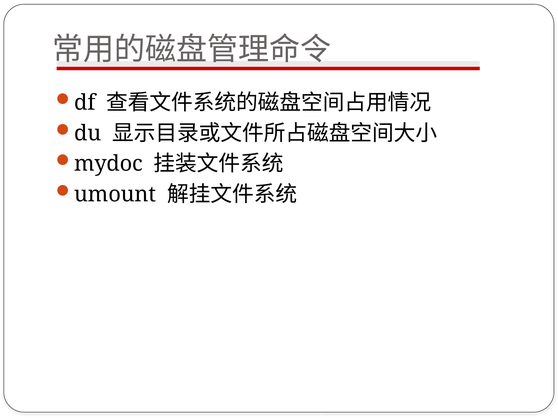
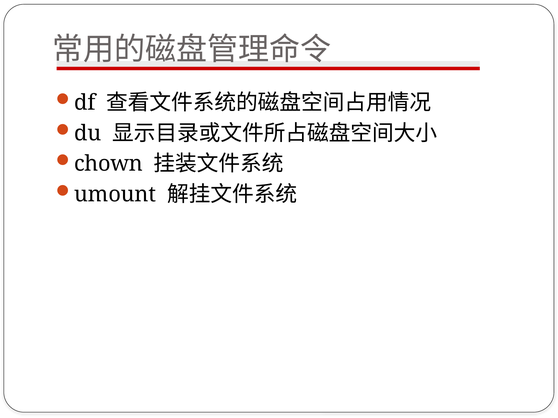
mydoc: mydoc -> chown
